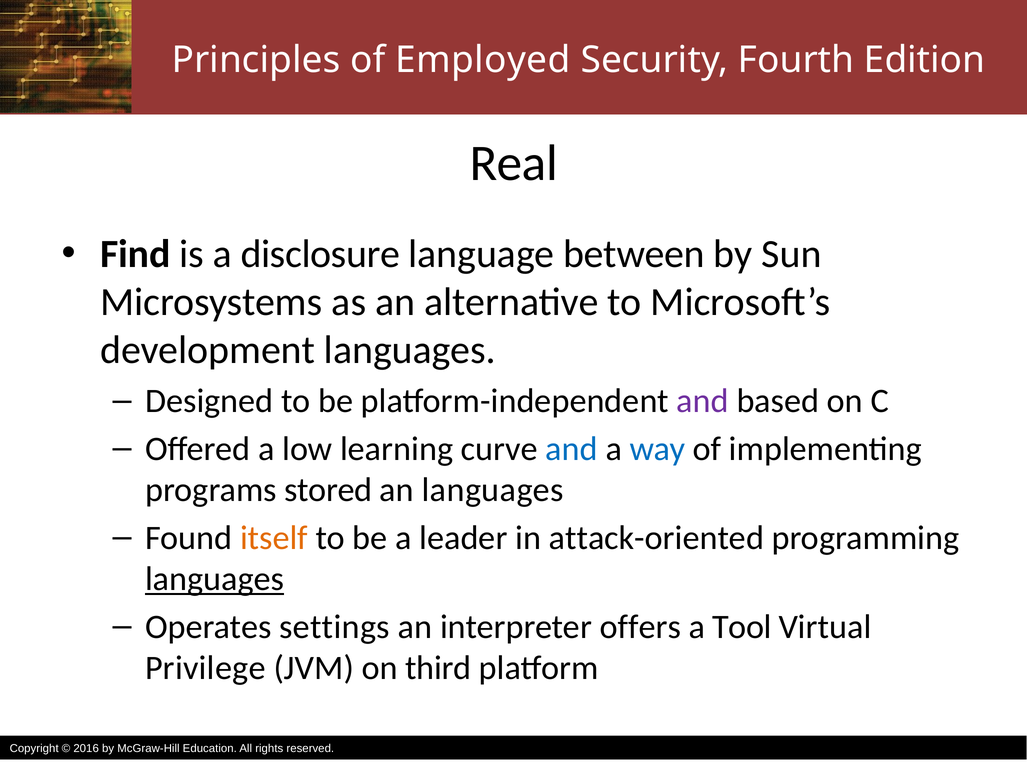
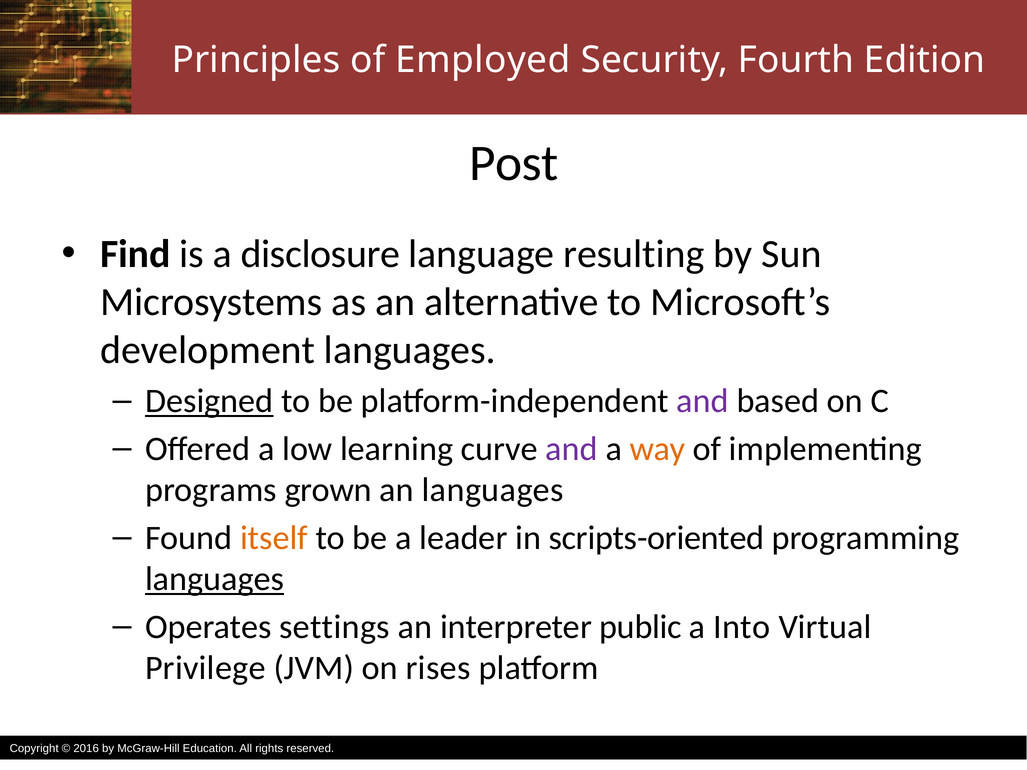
Real: Real -> Post
between: between -> resulting
Designed underline: none -> present
and at (572, 449) colour: blue -> purple
way colour: blue -> orange
stored: stored -> grown
attack-oriented: attack-oriented -> scripts-oriented
offers: offers -> public
Tool: Tool -> Into
third: third -> rises
